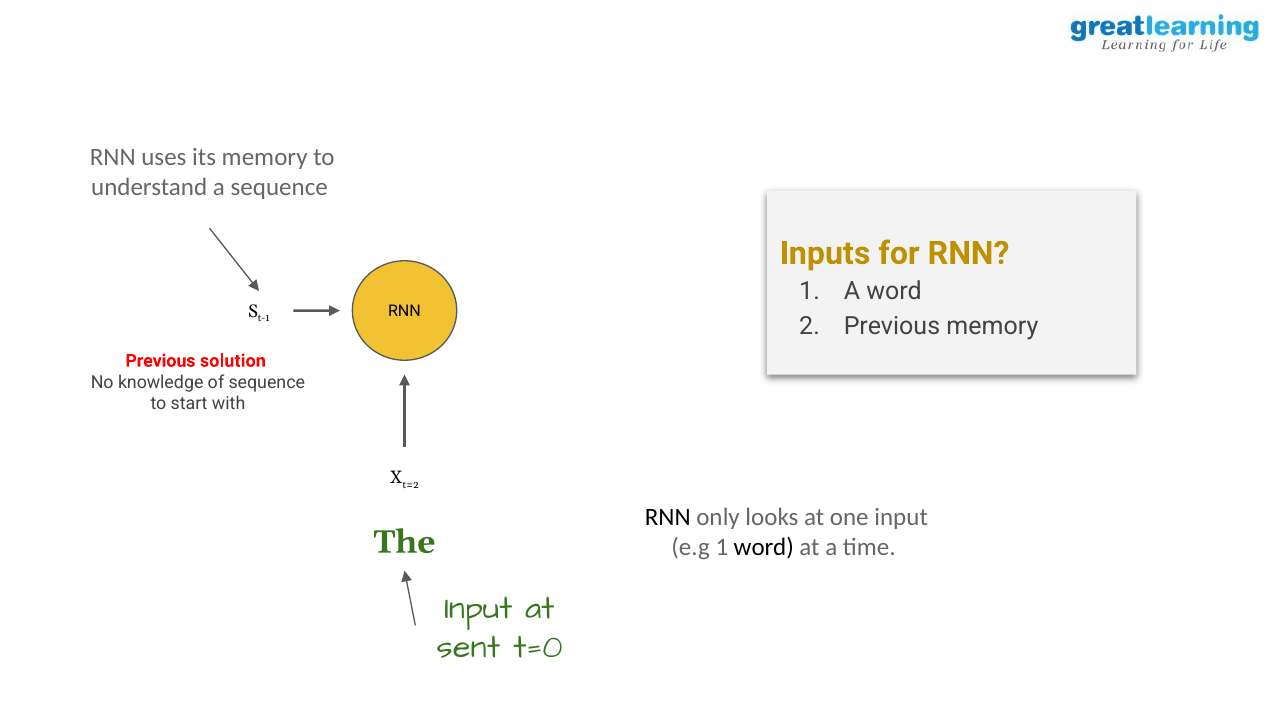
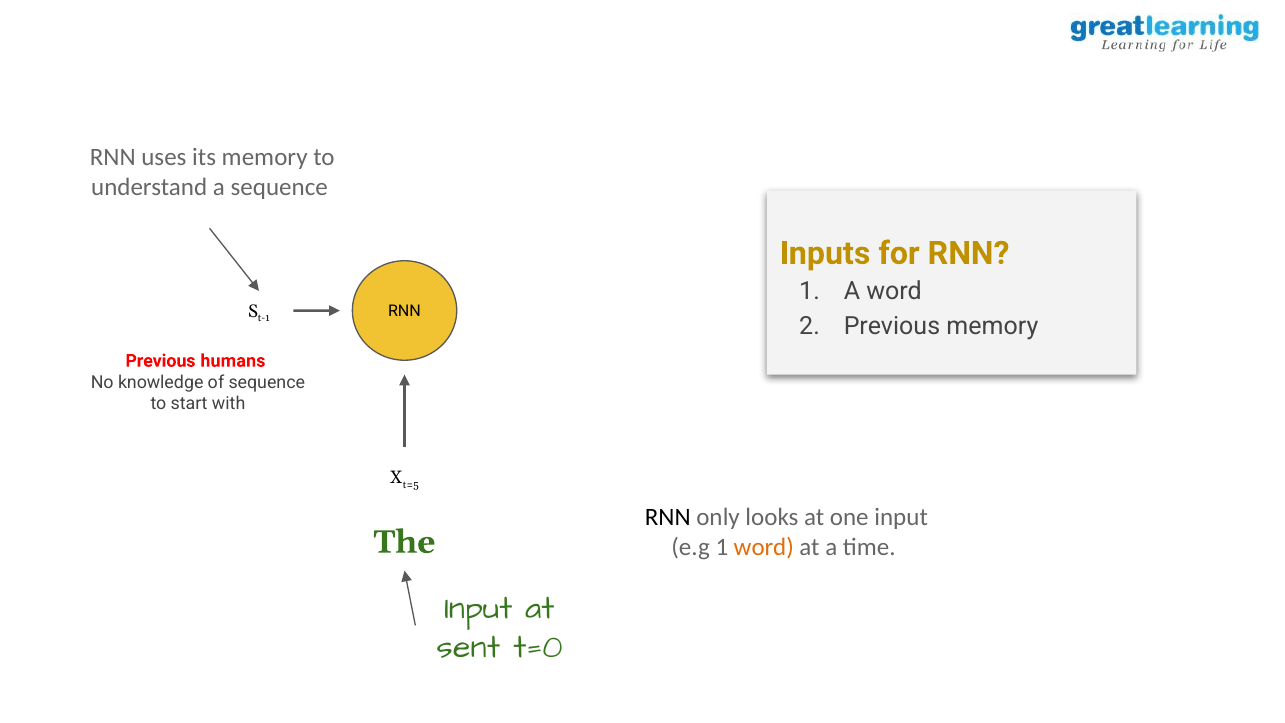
solution: solution -> humans
t=2: t=2 -> t=5
word at (764, 547) colour: black -> orange
